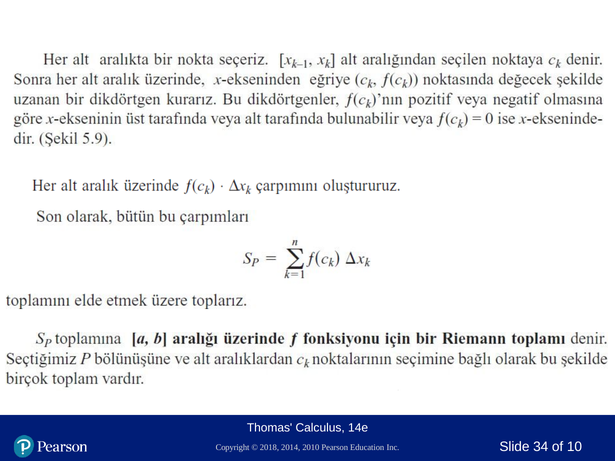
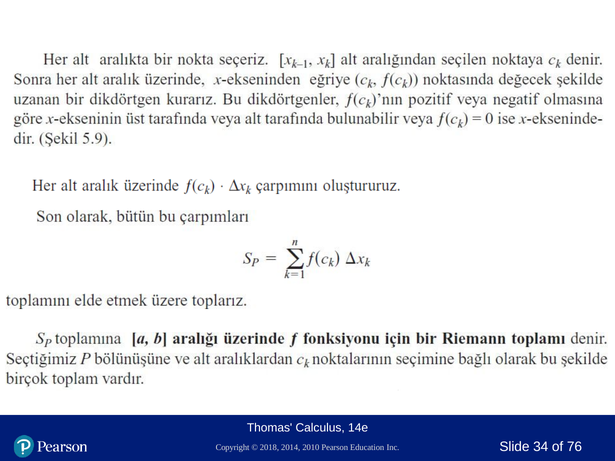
10: 10 -> 76
